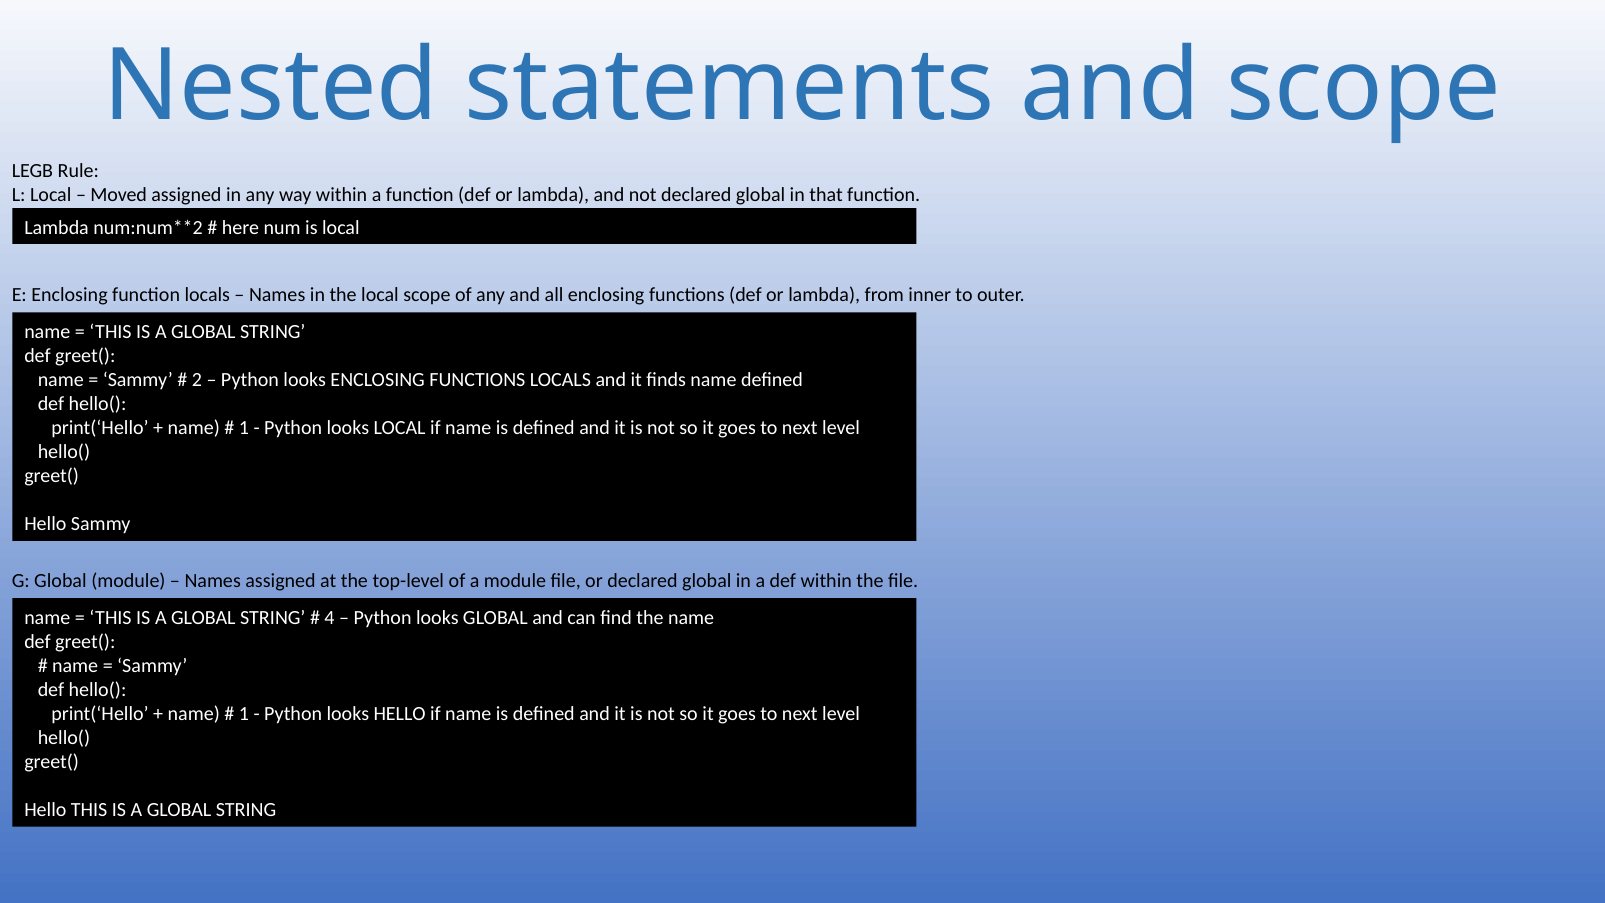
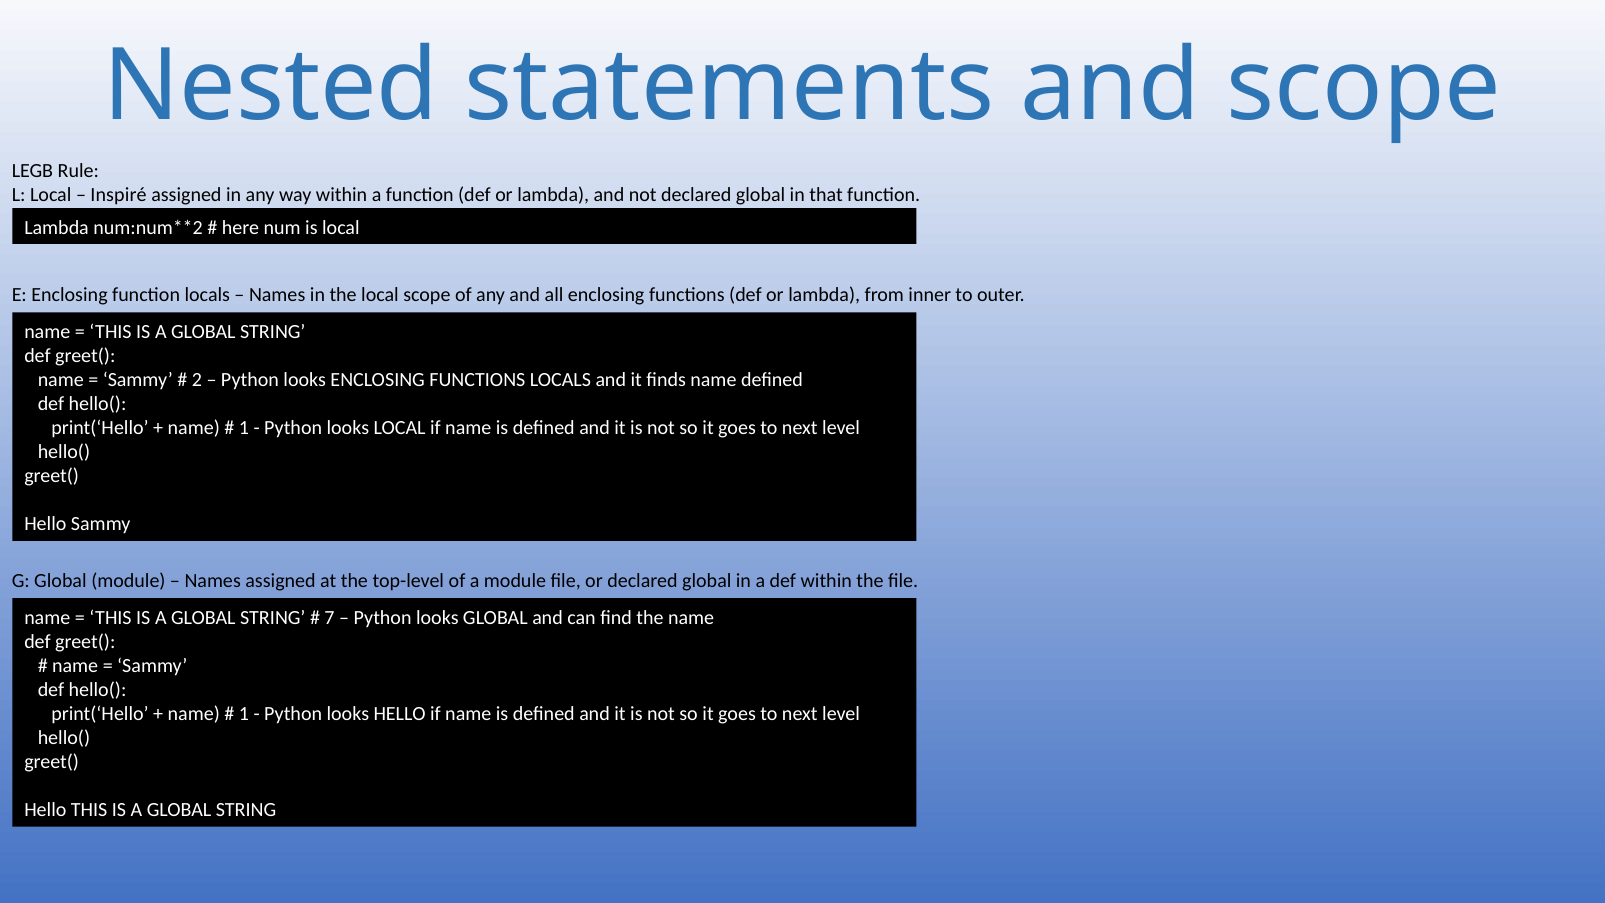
Moved: Moved -> Inspiré
4: 4 -> 7
